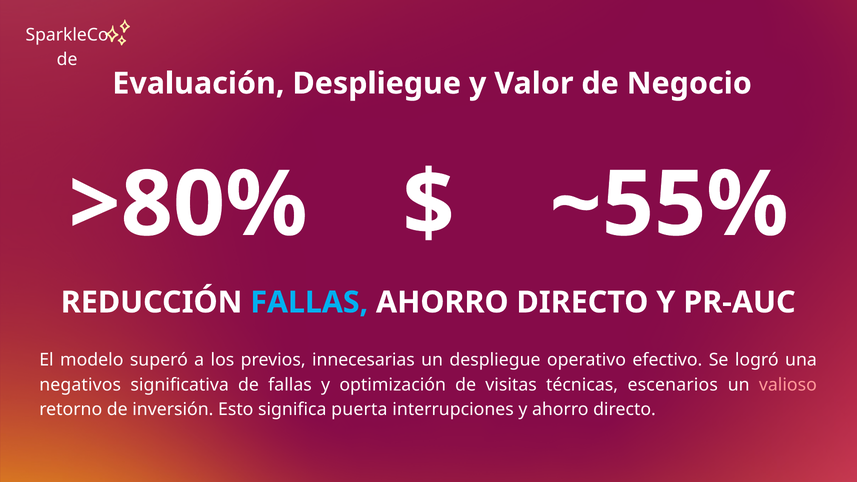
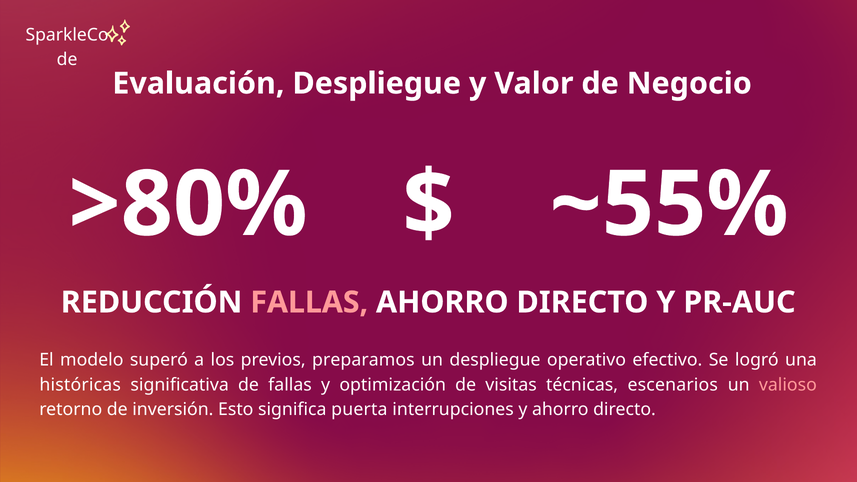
FALLAS at (309, 302) colour: light blue -> pink
innecesarias: innecesarias -> preparamos
negativos: negativos -> históricas
